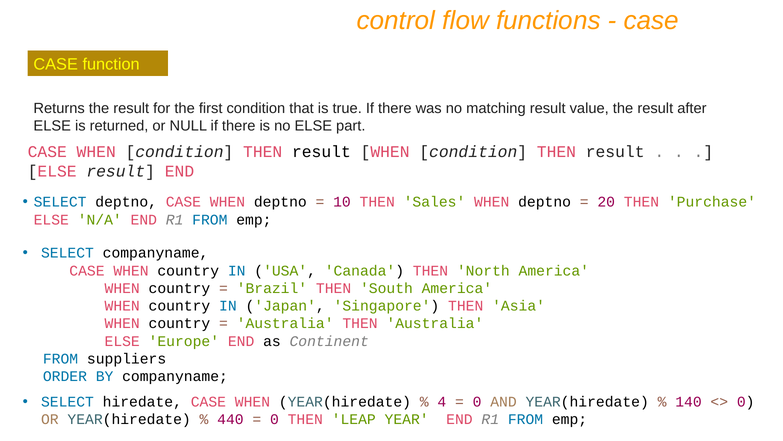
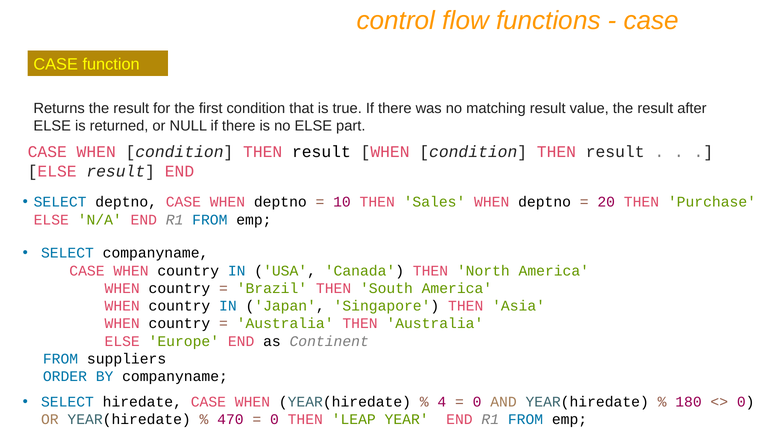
140: 140 -> 180
440: 440 -> 470
